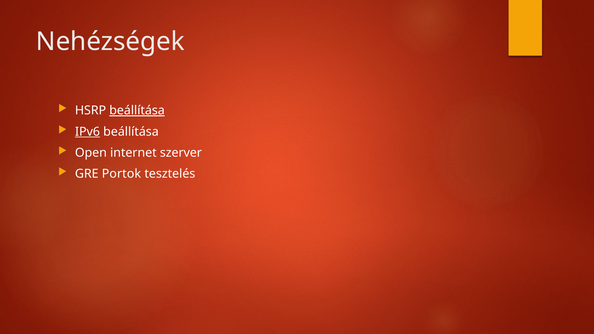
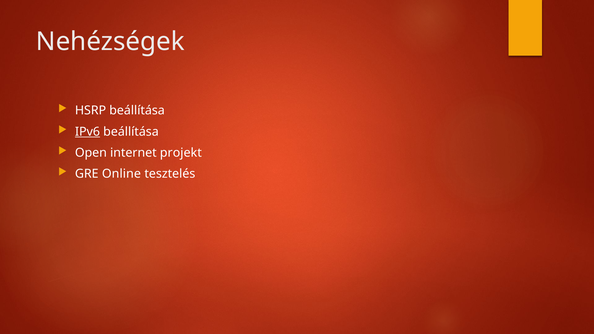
beállítása at (137, 111) underline: present -> none
szerver: szerver -> projekt
Portok: Portok -> Online
